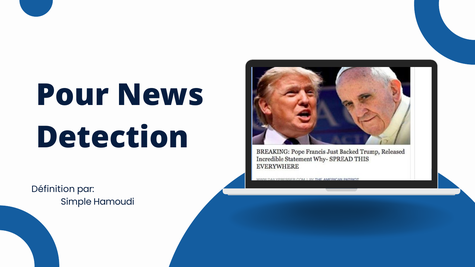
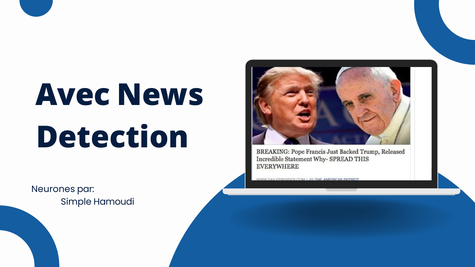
Pour: Pour -> Avec
Définition: Définition -> Neurones
